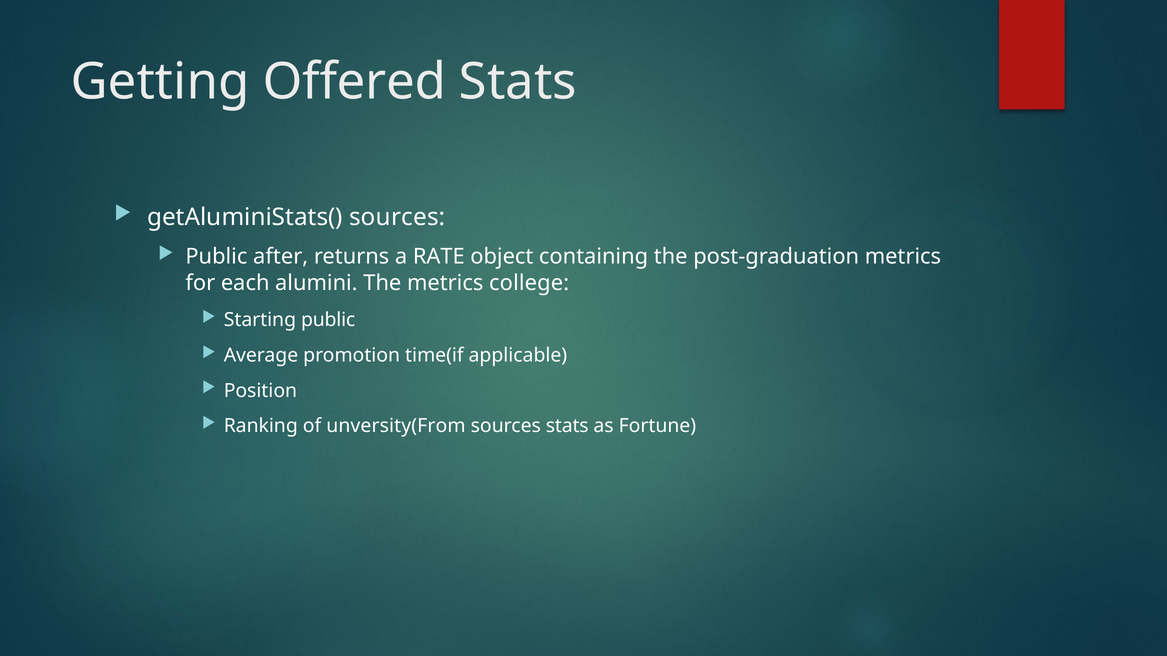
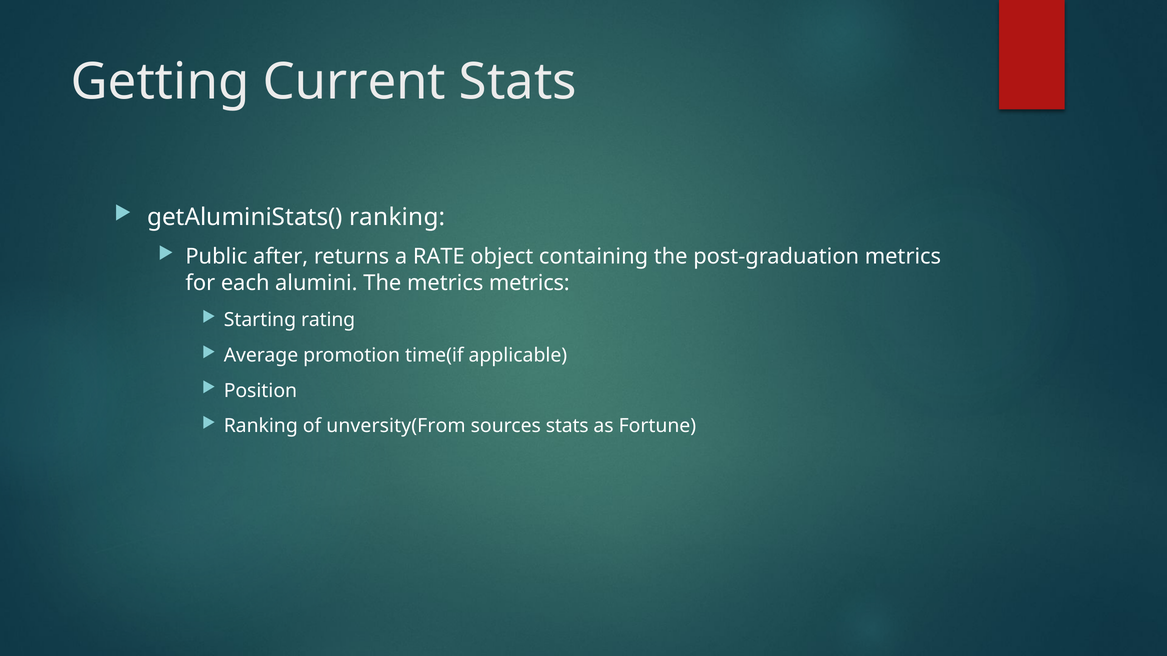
Offered: Offered -> Current
getAluminiStats( sources: sources -> ranking
metrics college: college -> metrics
Starting public: public -> rating
